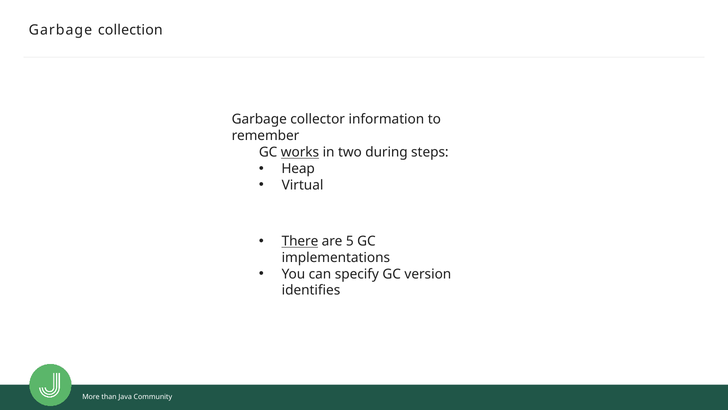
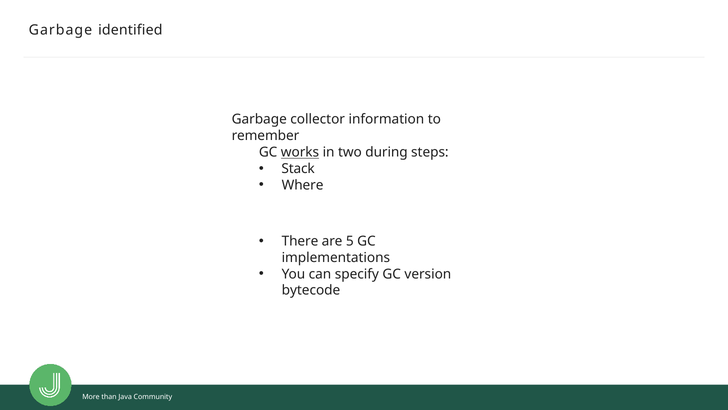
collection: collection -> identified
Heap: Heap -> Stack
Virtual: Virtual -> Where
There underline: present -> none
identifies: identifies -> bytecode
